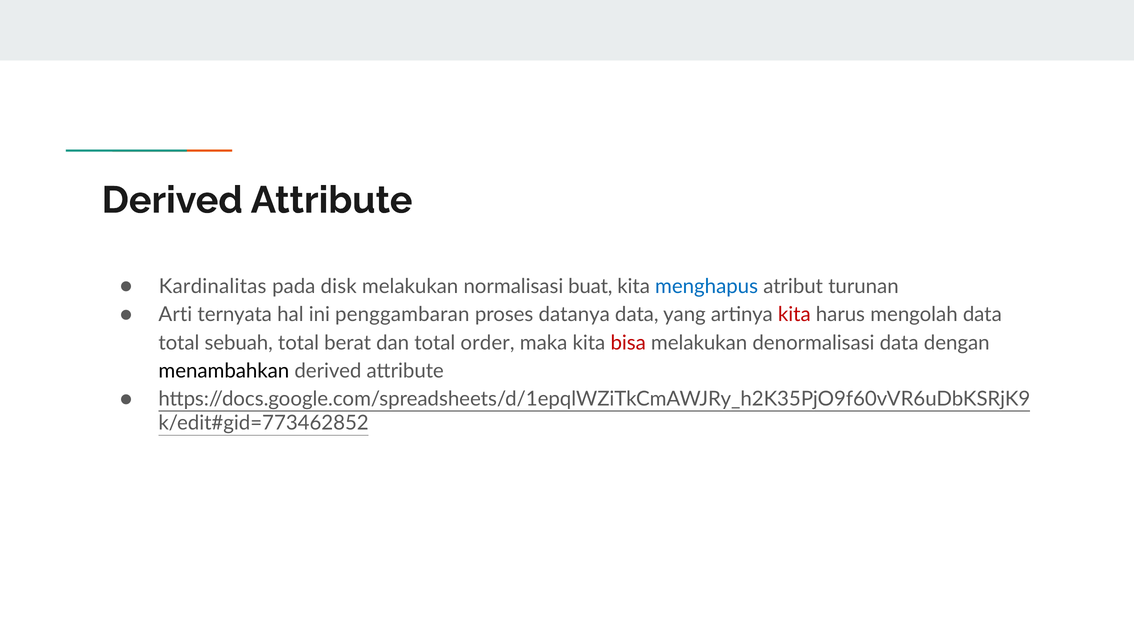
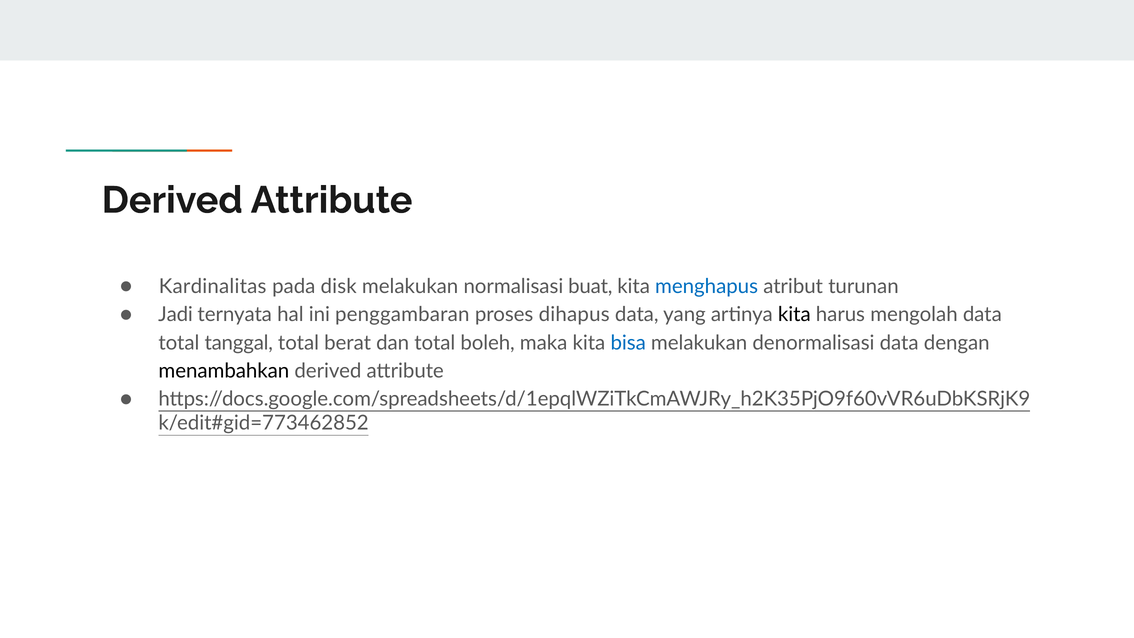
Arti: Arti -> Jadi
datanya: datanya -> dihapus
kita at (794, 315) colour: red -> black
sebuah: sebuah -> tanggal
order: order -> boleh
bisa colour: red -> blue
